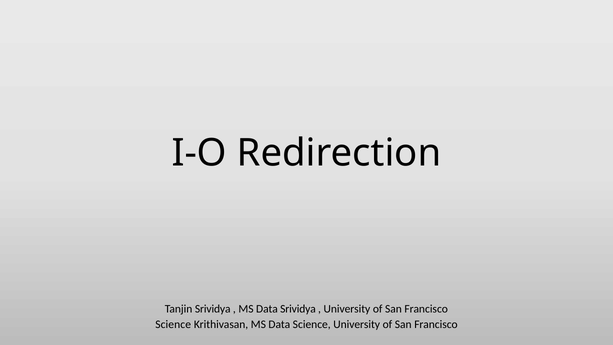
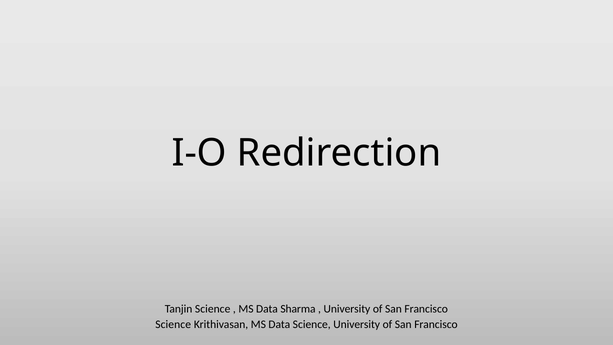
Tanjin Srividya: Srividya -> Science
Data Srividya: Srividya -> Sharma
